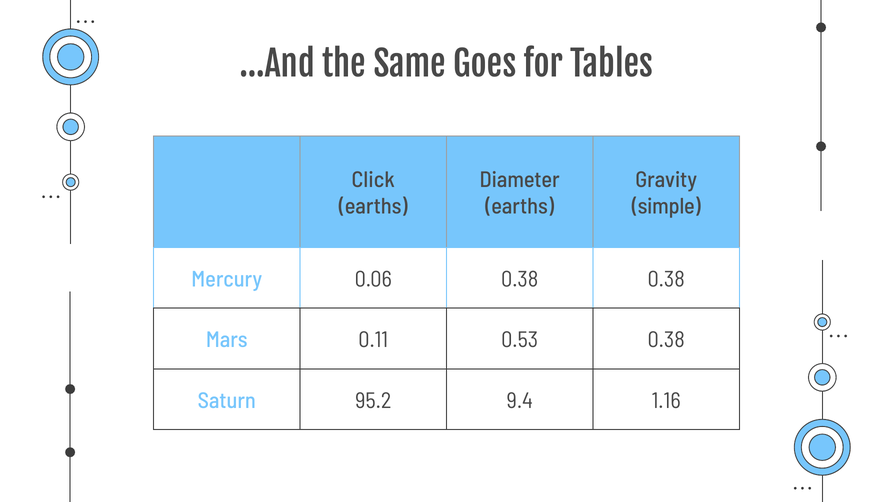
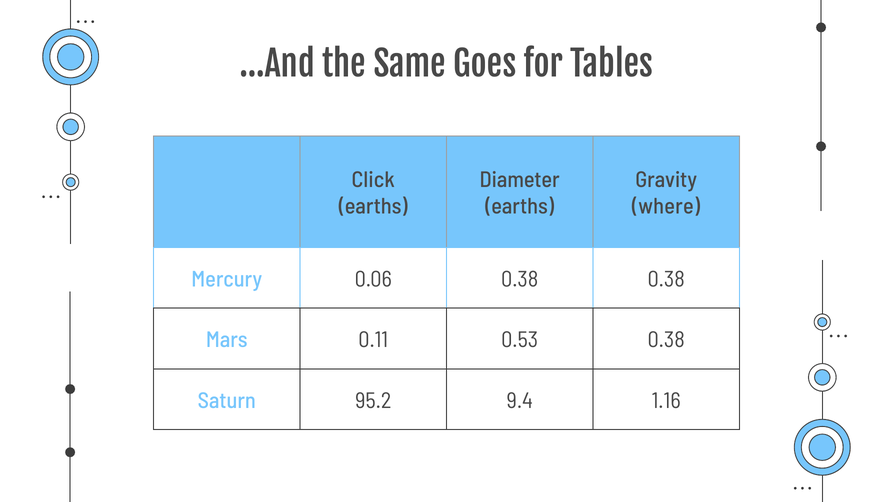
simple: simple -> where
